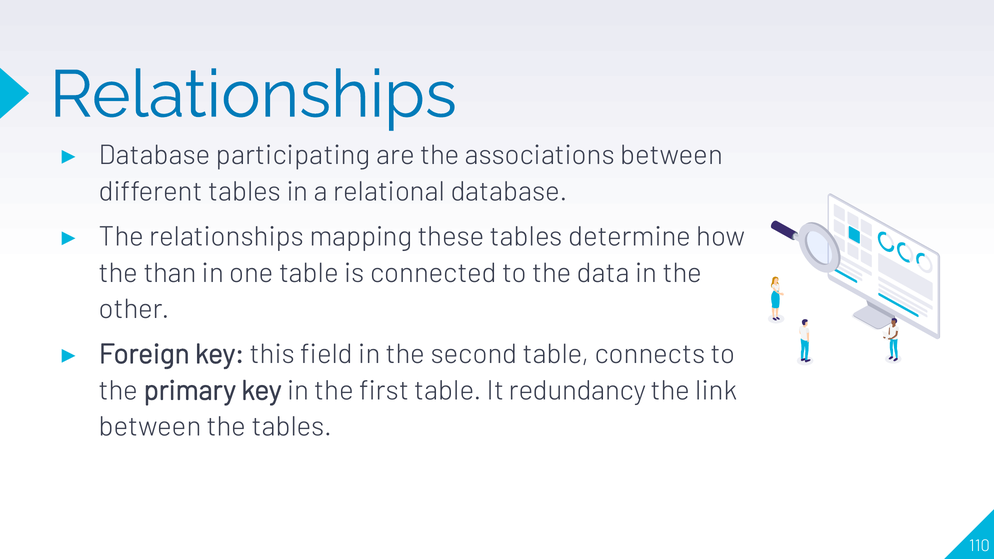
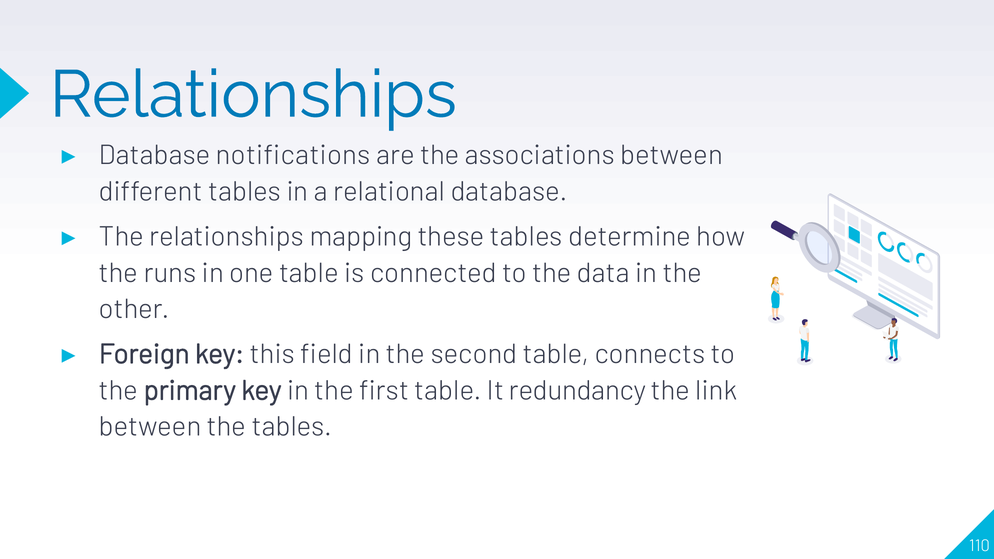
participating: participating -> notifications
than: than -> runs
